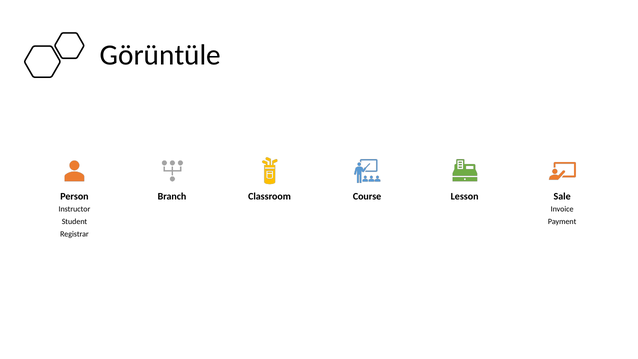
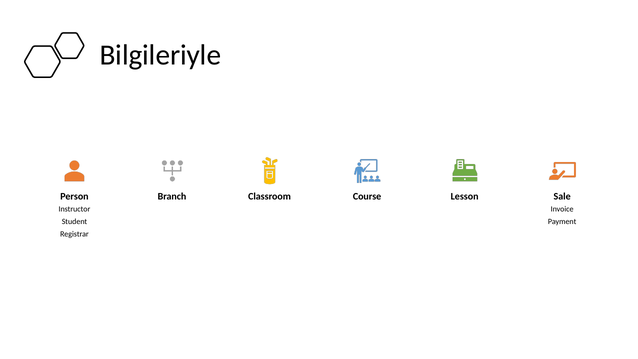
Görüntüle: Görüntüle -> Bilgileriyle
